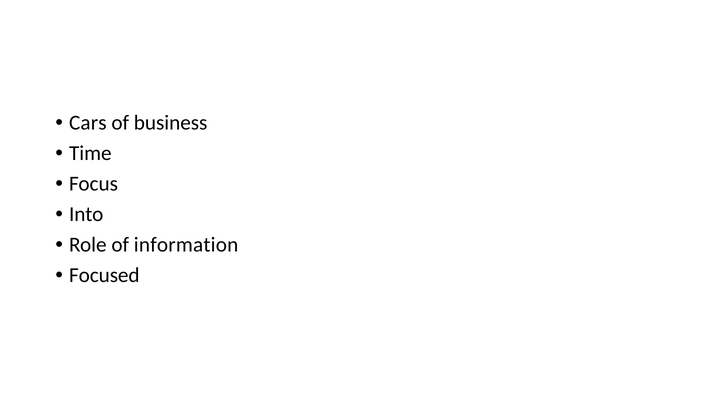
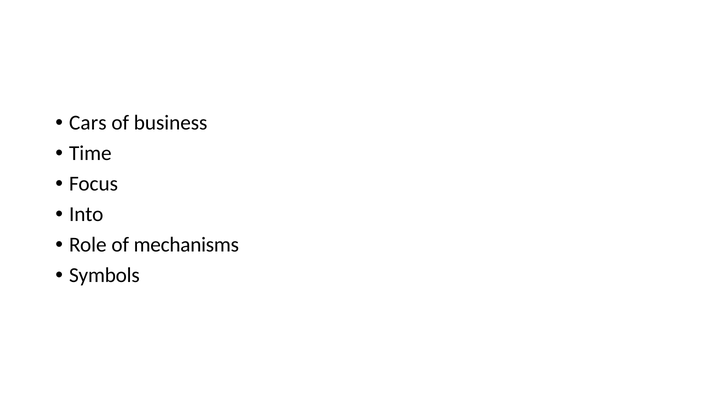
information: information -> mechanisms
Focused: Focused -> Symbols
